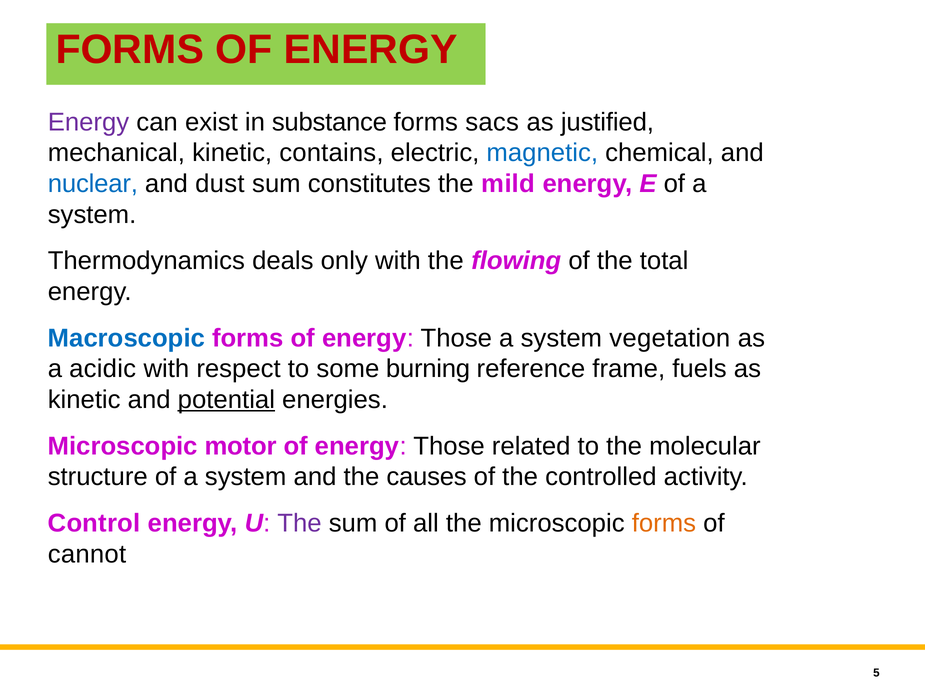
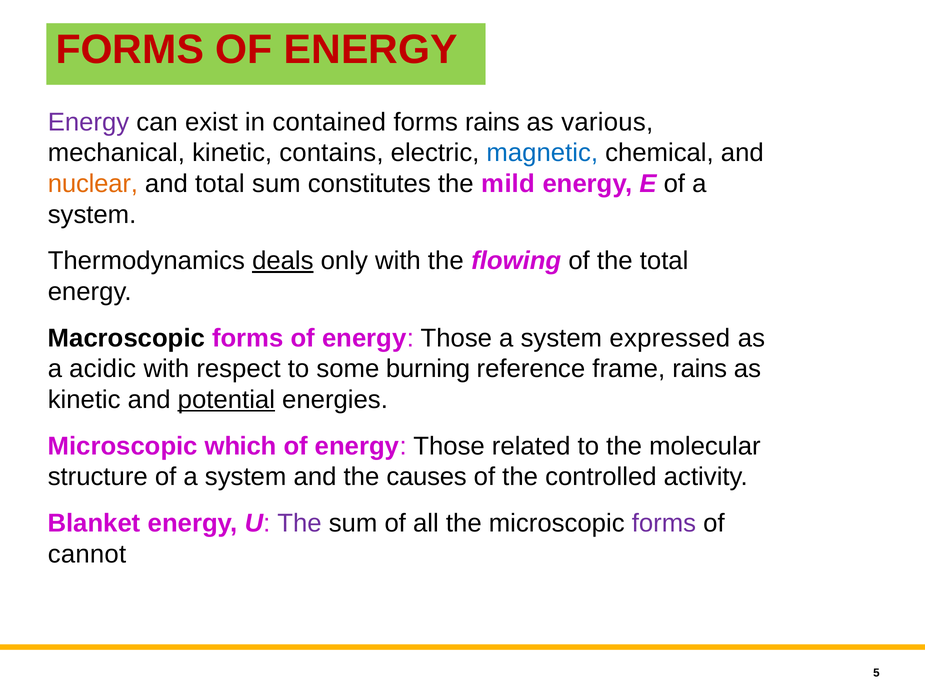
substance: substance -> contained
forms sacs: sacs -> rains
justified: justified -> various
nuclear colour: blue -> orange
and dust: dust -> total
deals underline: none -> present
Macroscopic colour: blue -> black
vegetation: vegetation -> expressed
frame fuels: fuels -> rains
motor: motor -> which
Control: Control -> Blanket
forms at (664, 523) colour: orange -> purple
